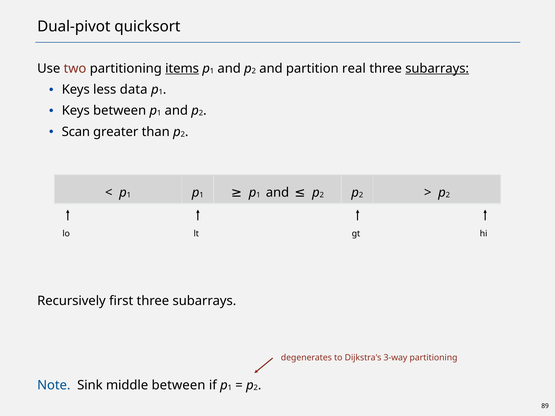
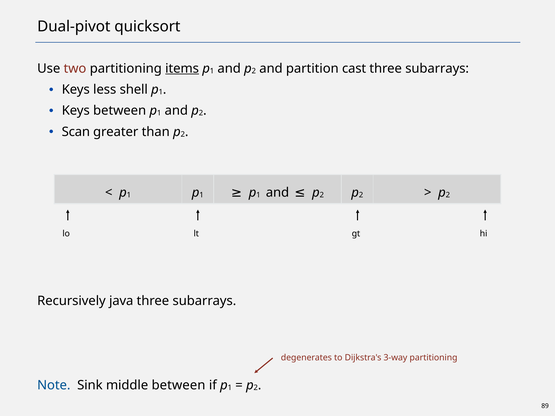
real: real -> cast
subarrays at (437, 68) underline: present -> none
data: data -> shell
first: first -> java
